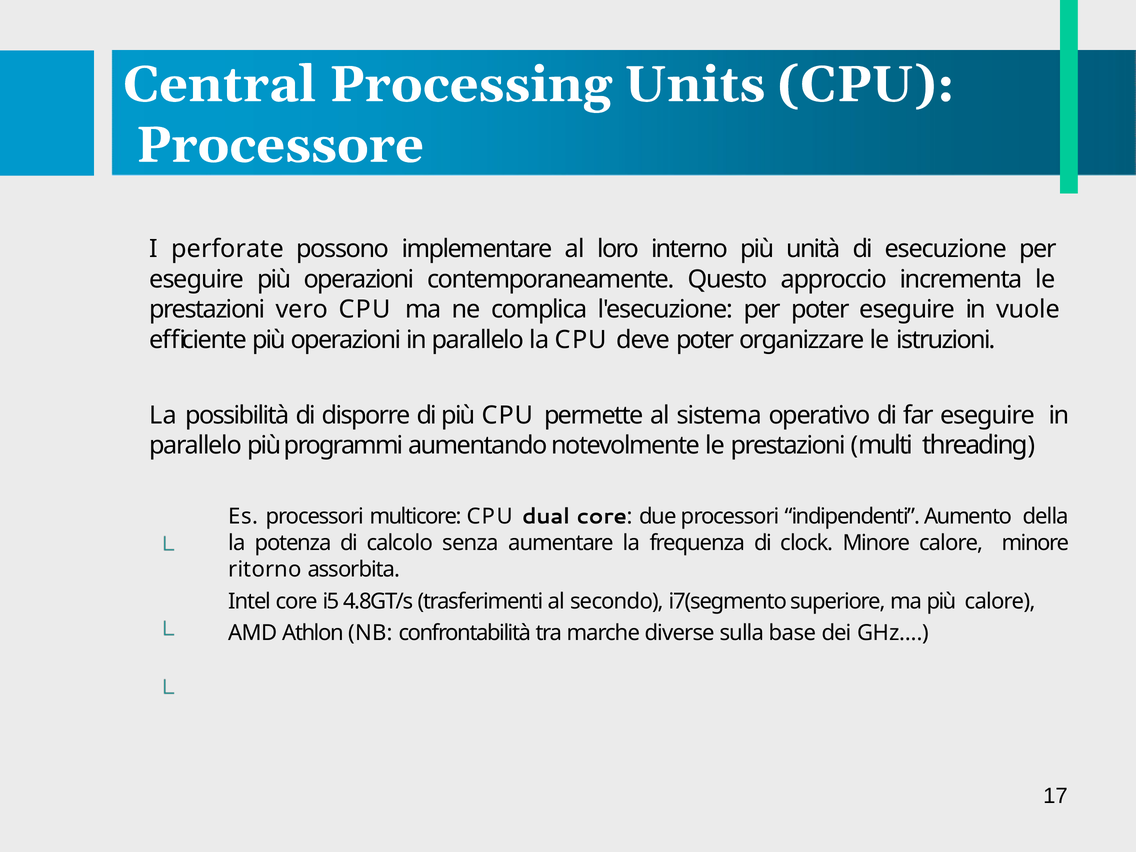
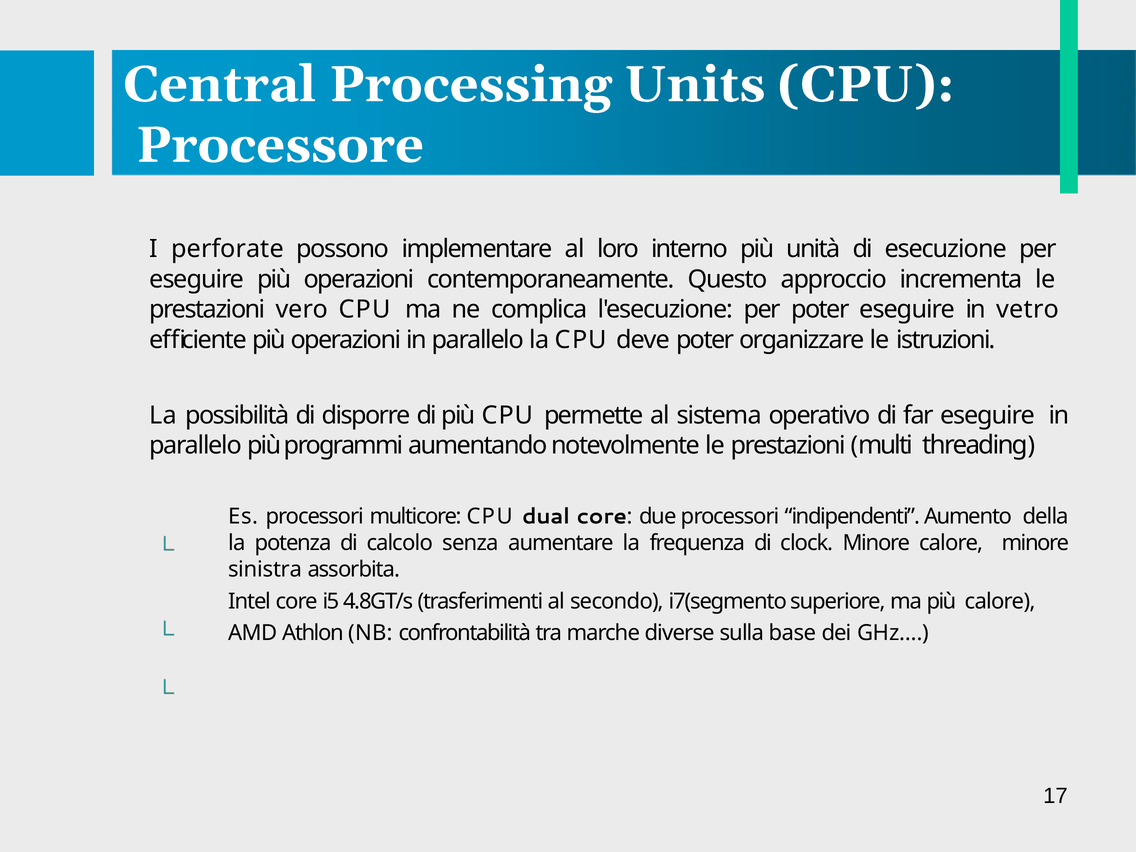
vuole: vuole -> vetro
ritorno: ritorno -> sinistra
